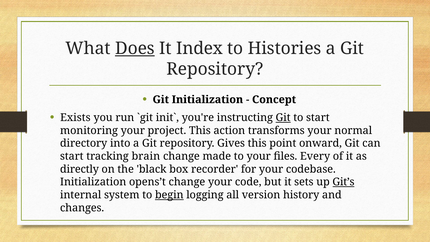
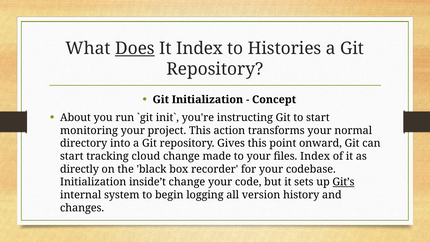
Exists: Exists -> About
Git at (283, 118) underline: present -> none
brain: brain -> cloud
files Every: Every -> Index
opens’t: opens’t -> inside’t
begin underline: present -> none
